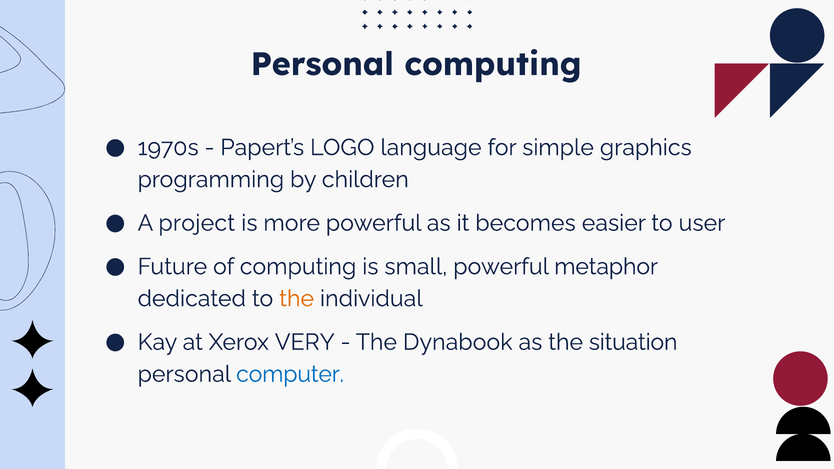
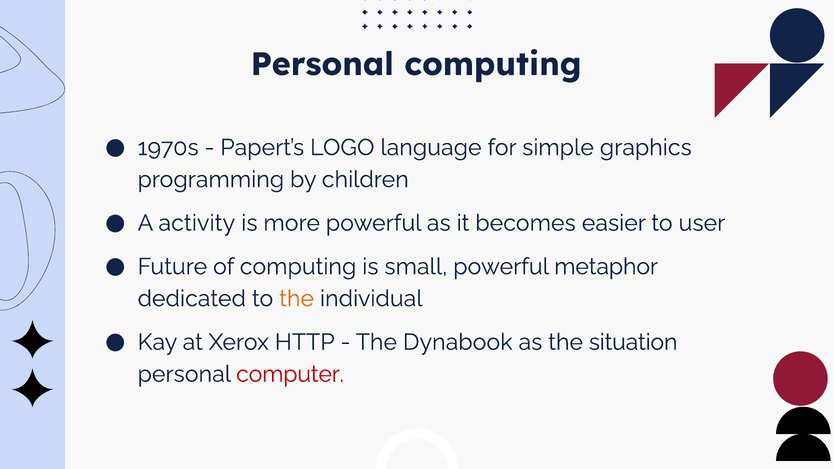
project: project -> activity
VERY: VERY -> HTTP
computer colour: blue -> red
